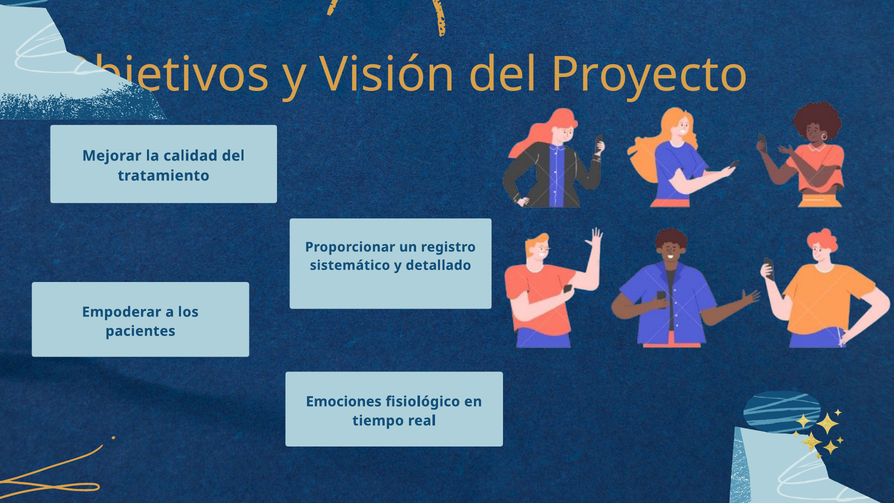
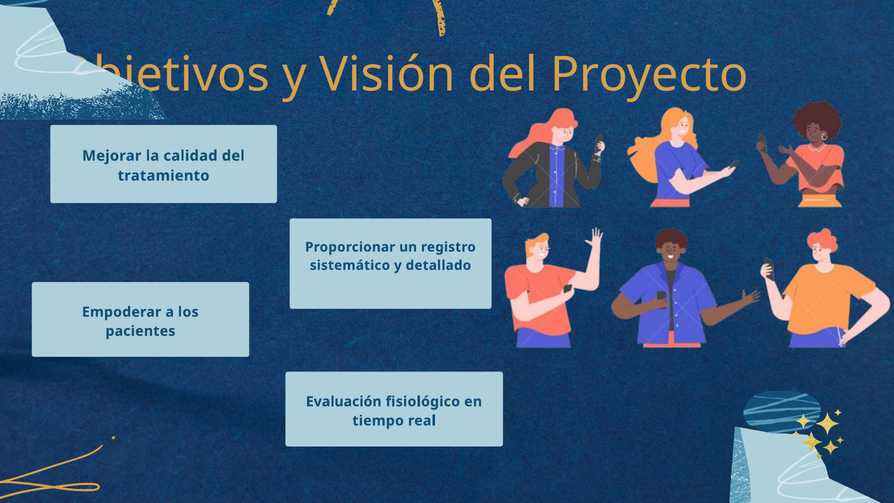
Emociones: Emociones -> Evaluación
